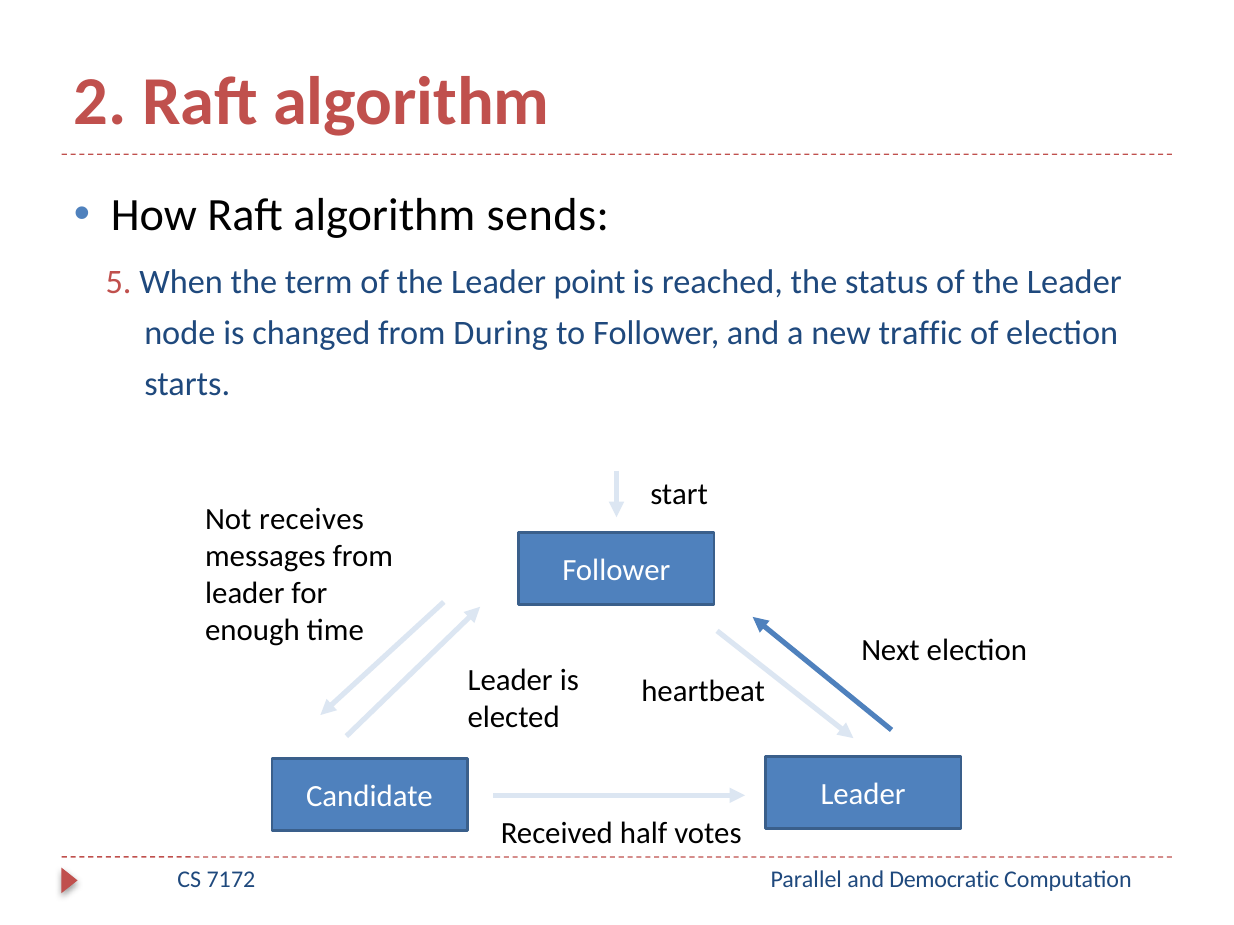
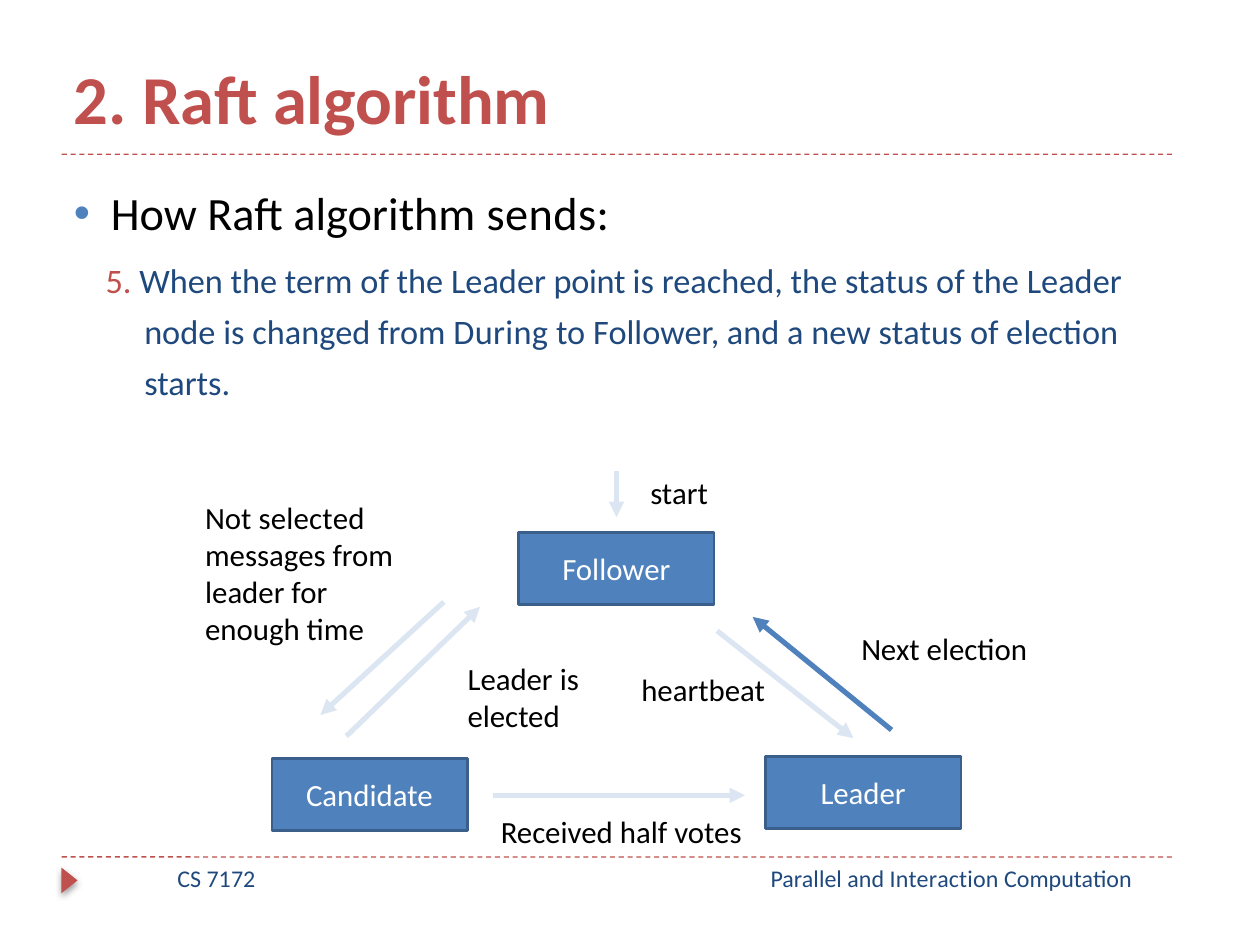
new traffic: traffic -> status
receives: receives -> selected
Democratic: Democratic -> Interaction
